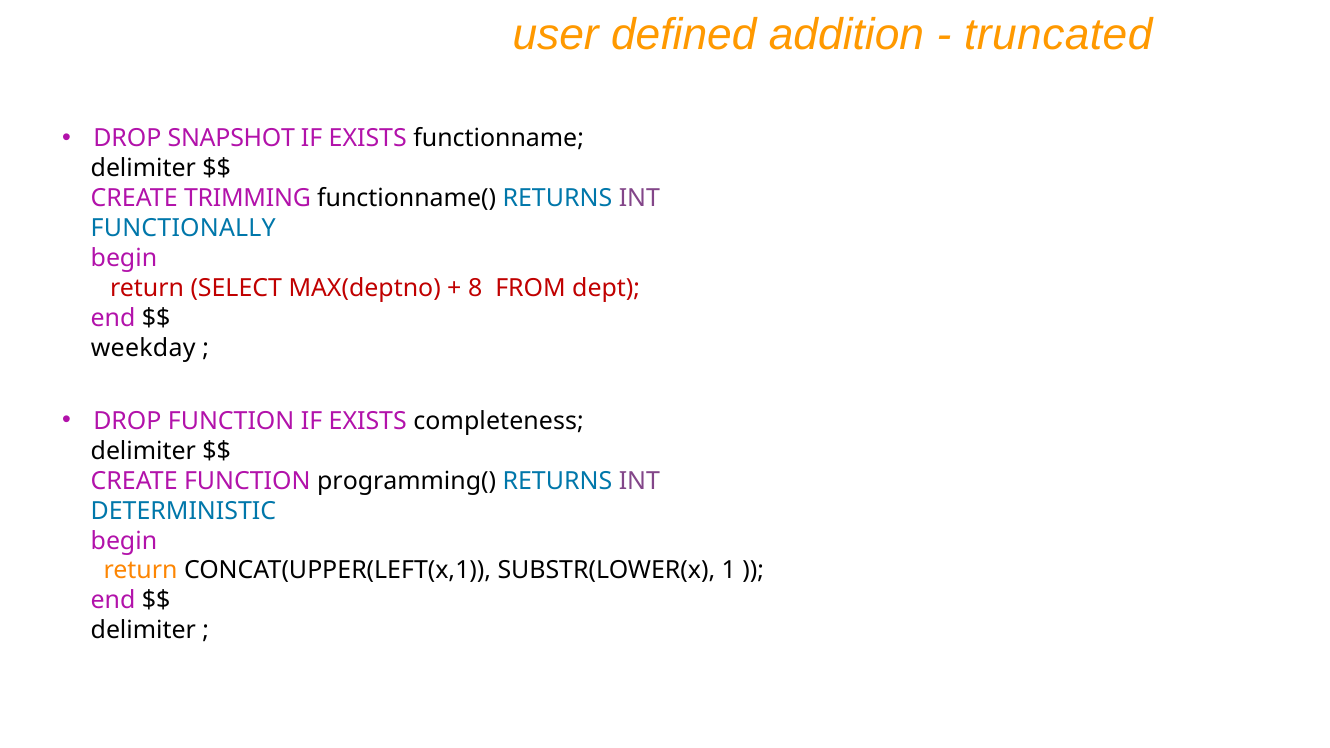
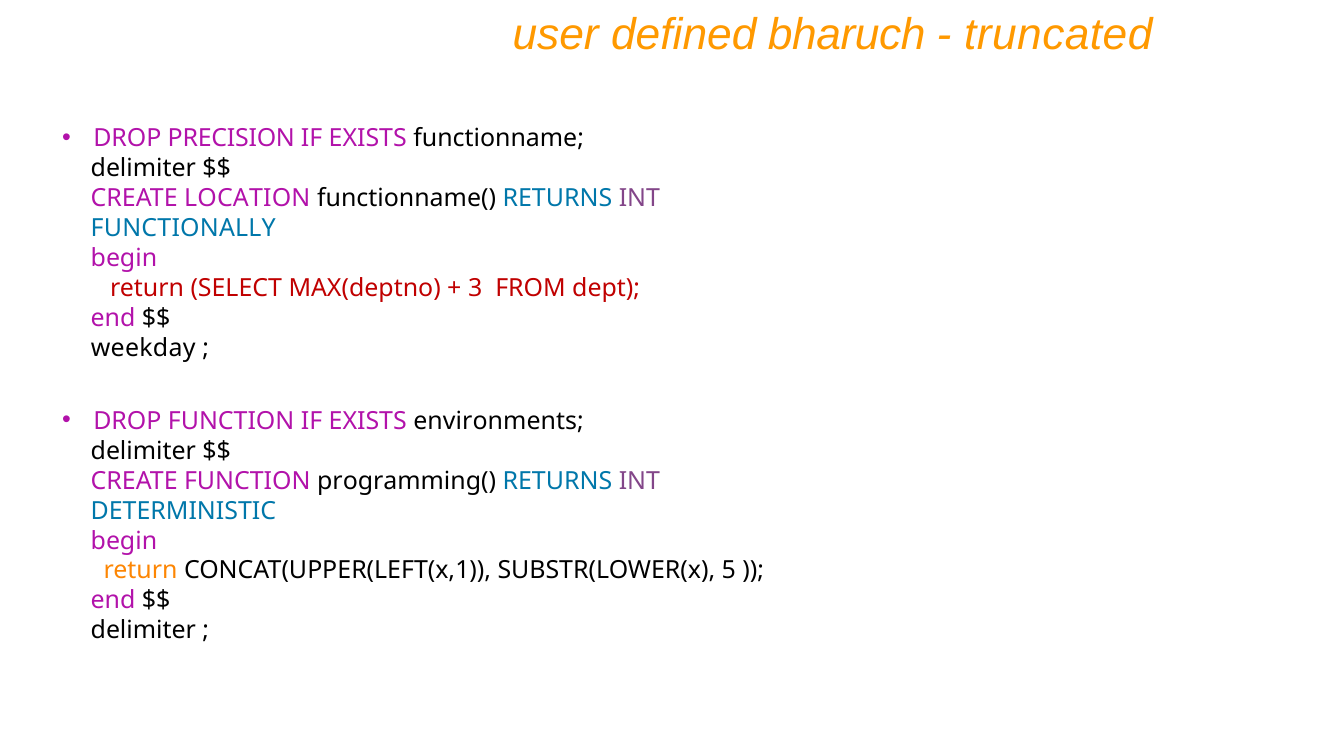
addition: addition -> bharuch
SNAPSHOT: SNAPSHOT -> PRECISION
TRIMMING: TRIMMING -> LOCATION
8: 8 -> 3
completeness: completeness -> environments
1: 1 -> 5
